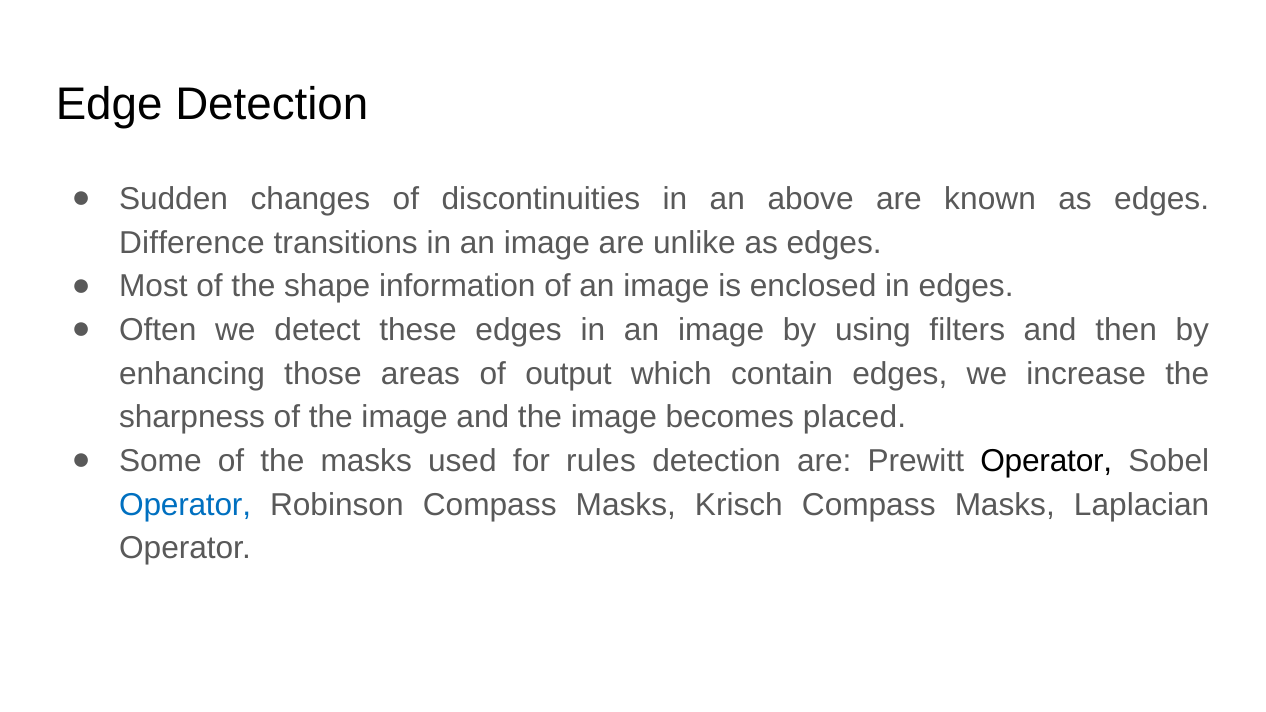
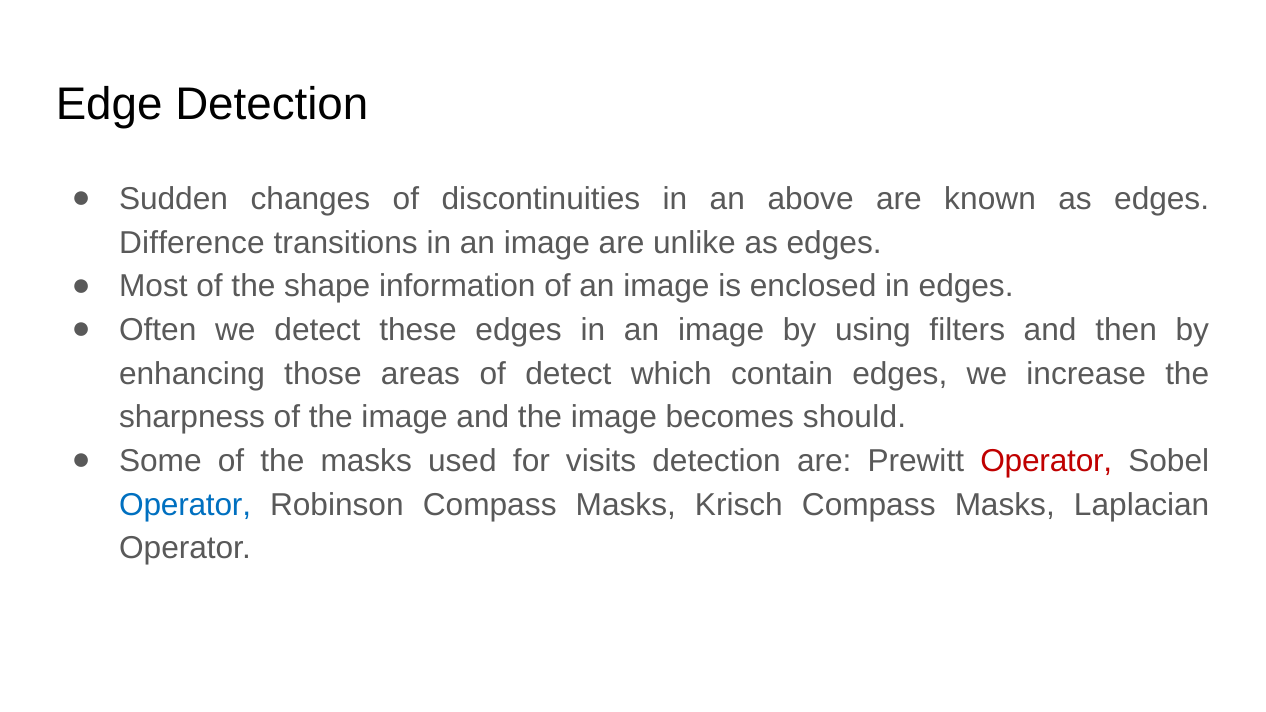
of output: output -> detect
placed: placed -> should
rules: rules -> visits
Operator at (1046, 461) colour: black -> red
